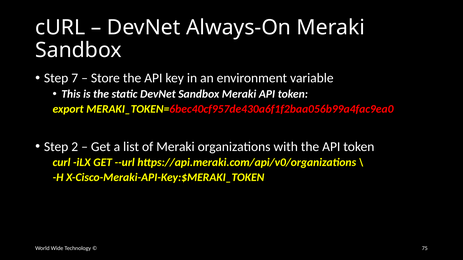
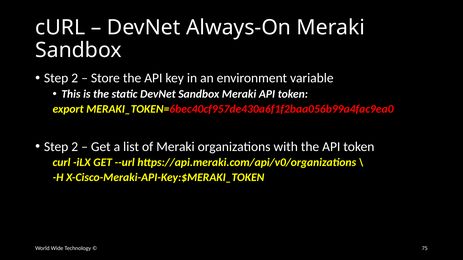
7 at (75, 78): 7 -> 2
